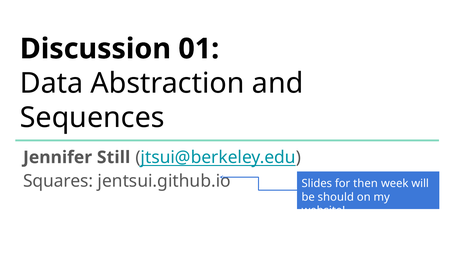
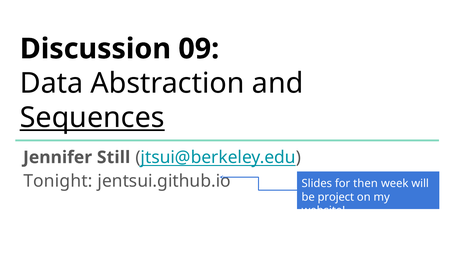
01: 01 -> 09
Sequences underline: none -> present
Squares: Squares -> Tonight
should: should -> project
